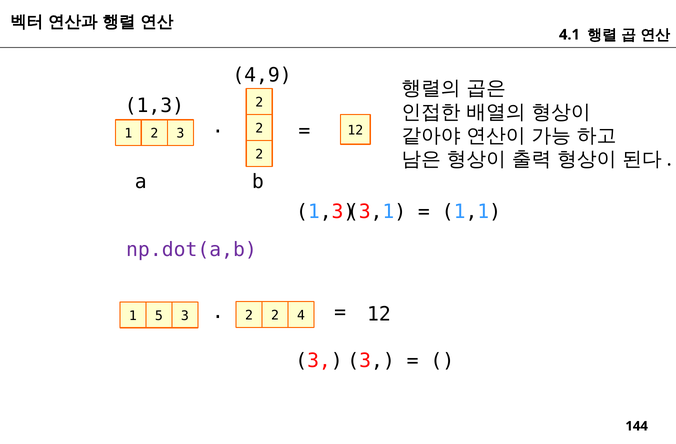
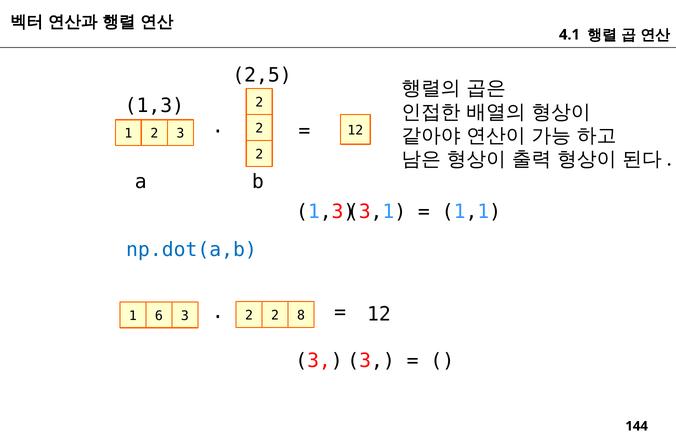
4,9: 4,9 -> 2,5
np.dot(a,b colour: purple -> blue
5: 5 -> 6
4: 4 -> 8
